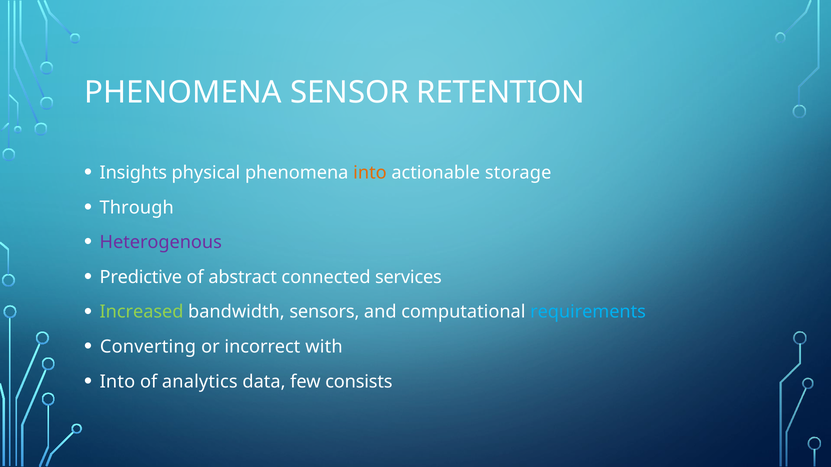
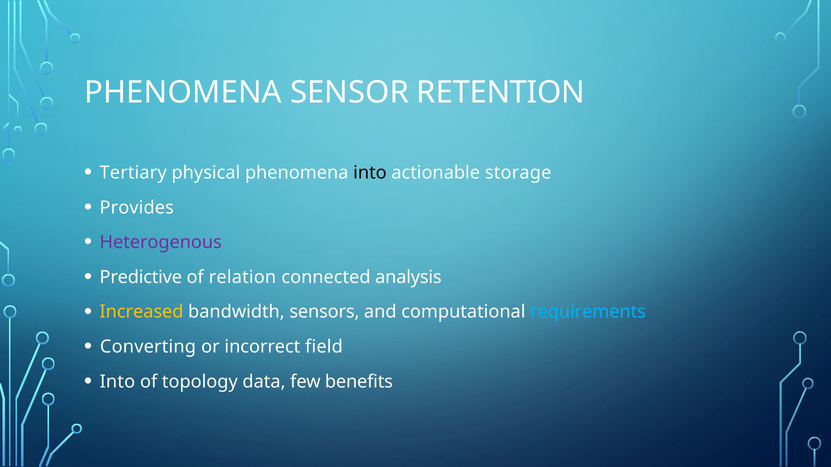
Insights: Insights -> Tertiary
into at (370, 173) colour: orange -> black
Through: Through -> Provides
abstract: abstract -> relation
services: services -> analysis
Increased colour: light green -> yellow
with: with -> field
analytics: analytics -> topology
consists: consists -> benefits
